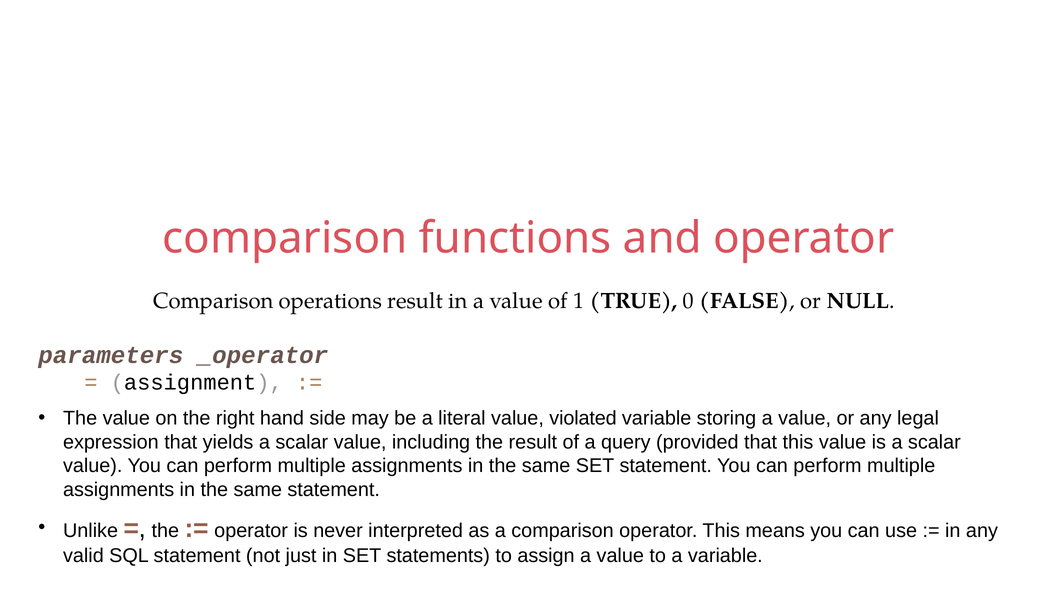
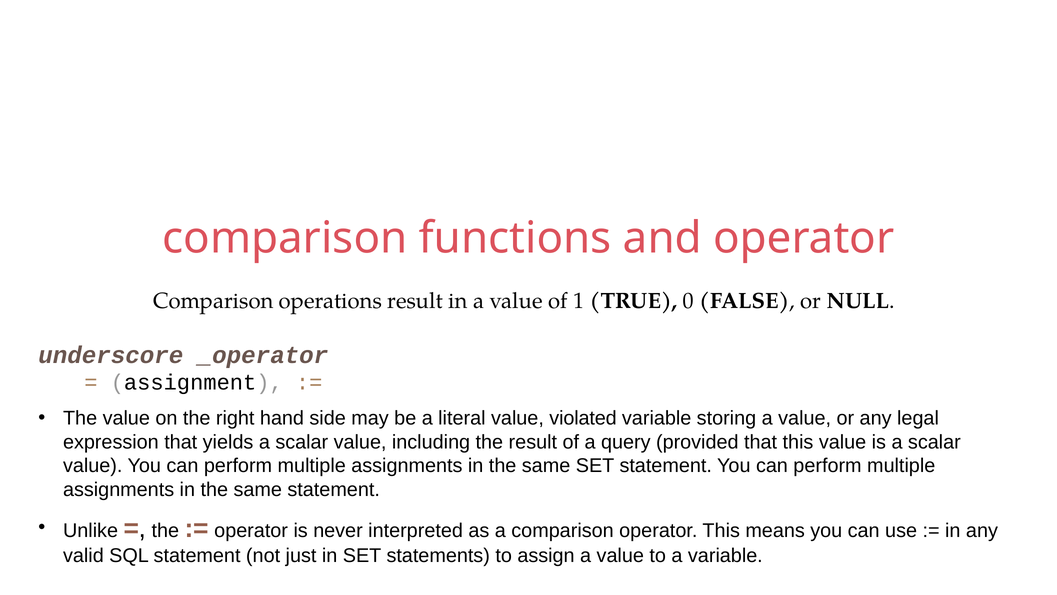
parameters: parameters -> underscore
